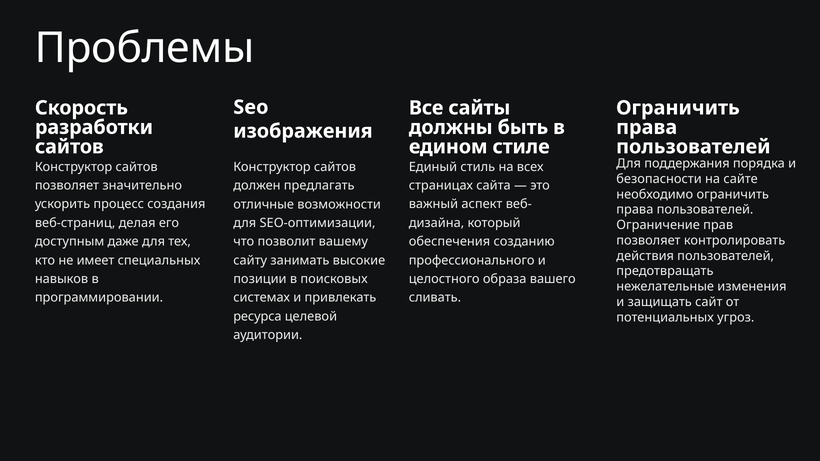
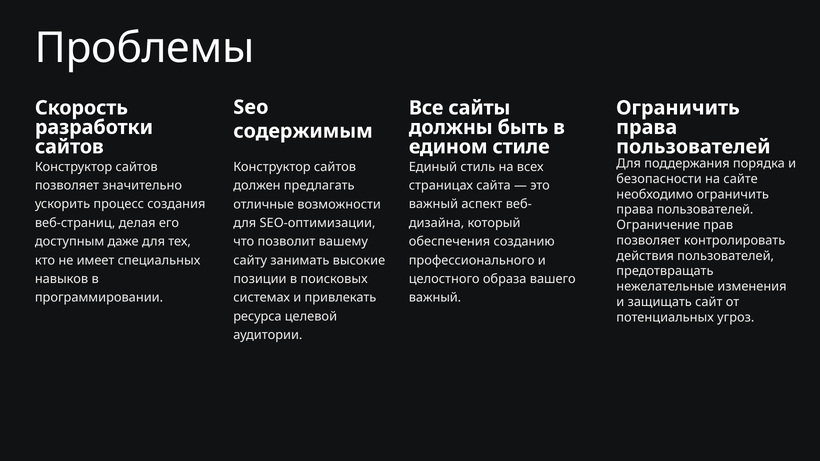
изображения: изображения -> содержимым
сливать at (435, 298): сливать -> важный
